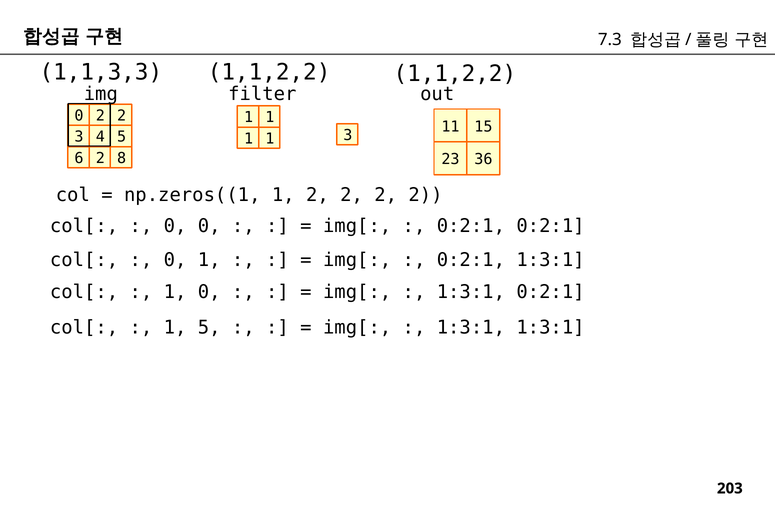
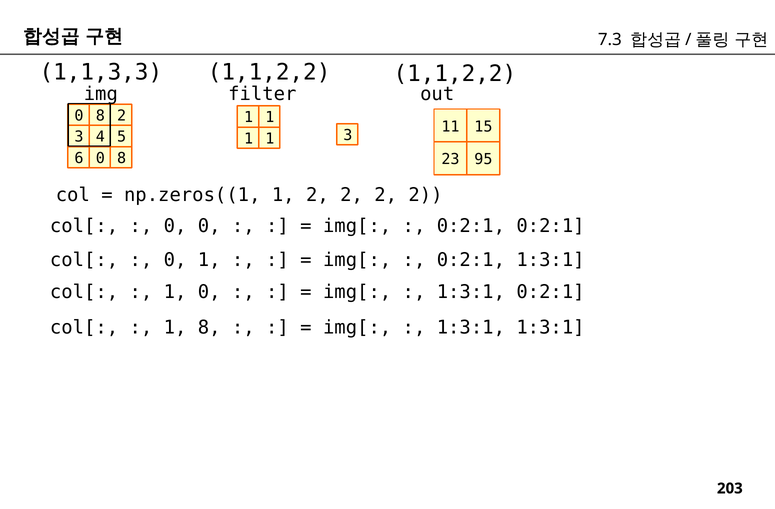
2 at (100, 116): 2 -> 8
6 2: 2 -> 0
36: 36 -> 95
1 5: 5 -> 8
